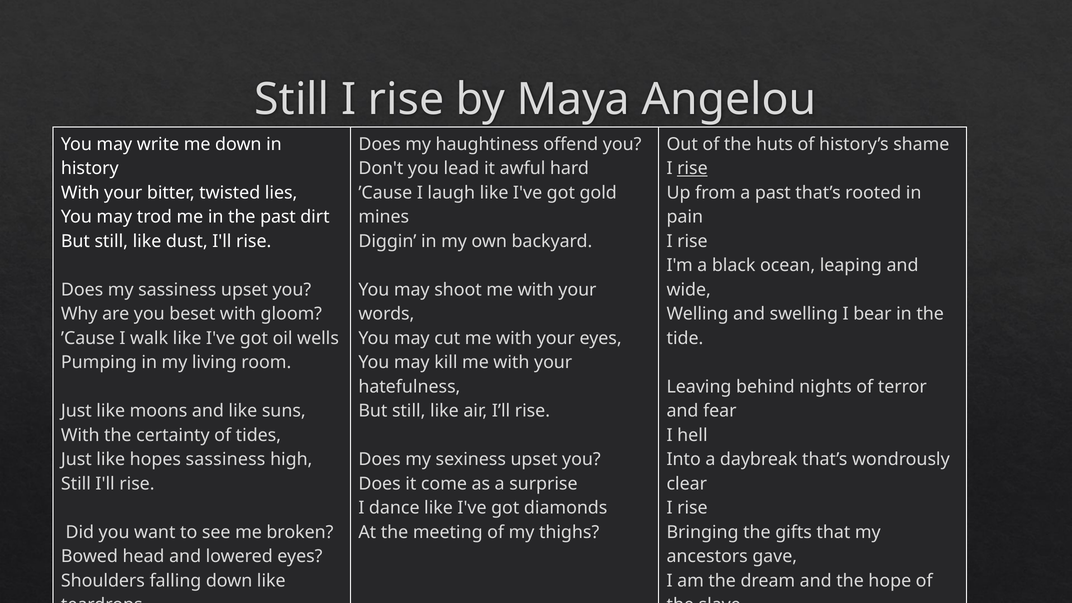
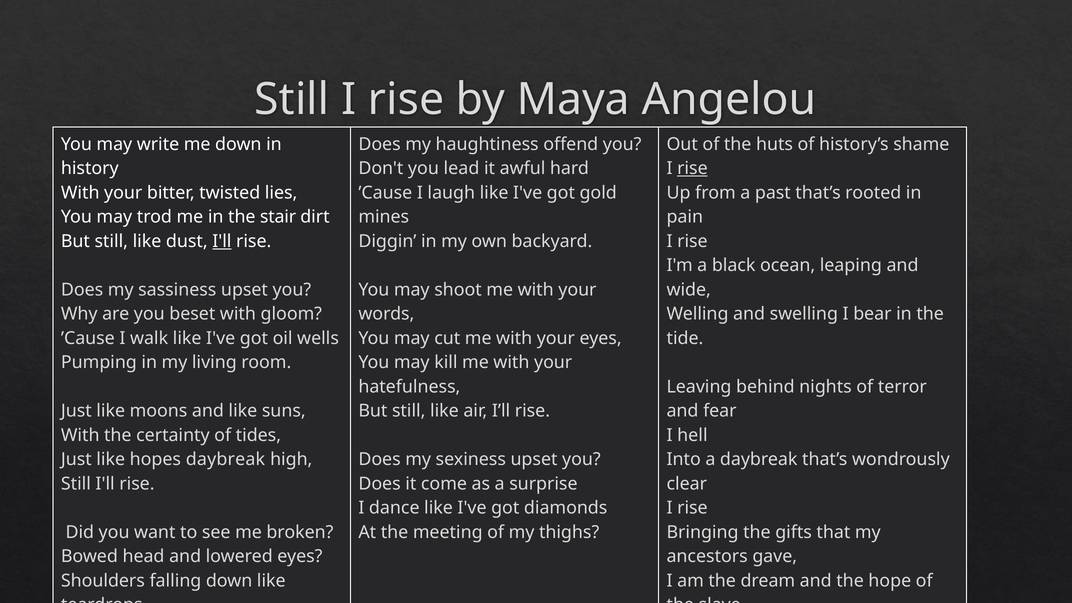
the past: past -> stair
I'll at (222, 241) underline: none -> present
hopes sassiness: sassiness -> daybreak
